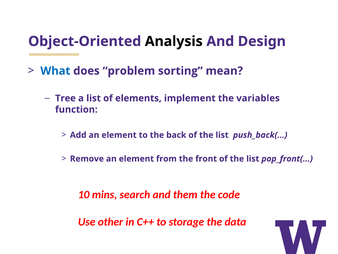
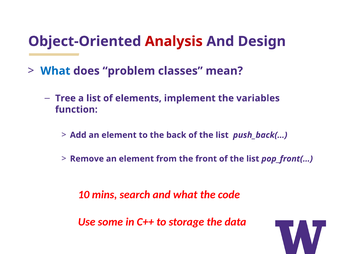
Analysis colour: black -> red
sorting: sorting -> classes
and them: them -> what
other: other -> some
